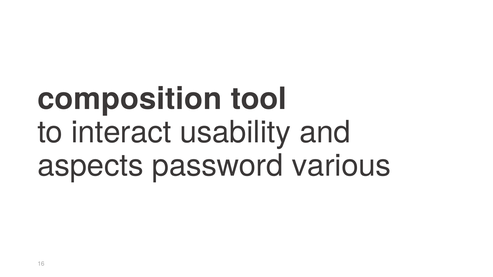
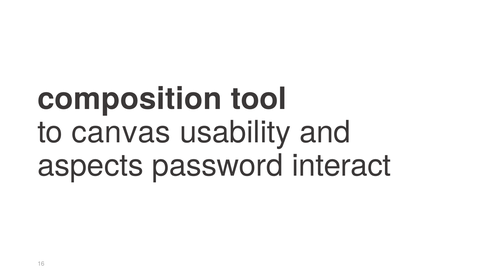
interact: interact -> canvas
various: various -> interact
